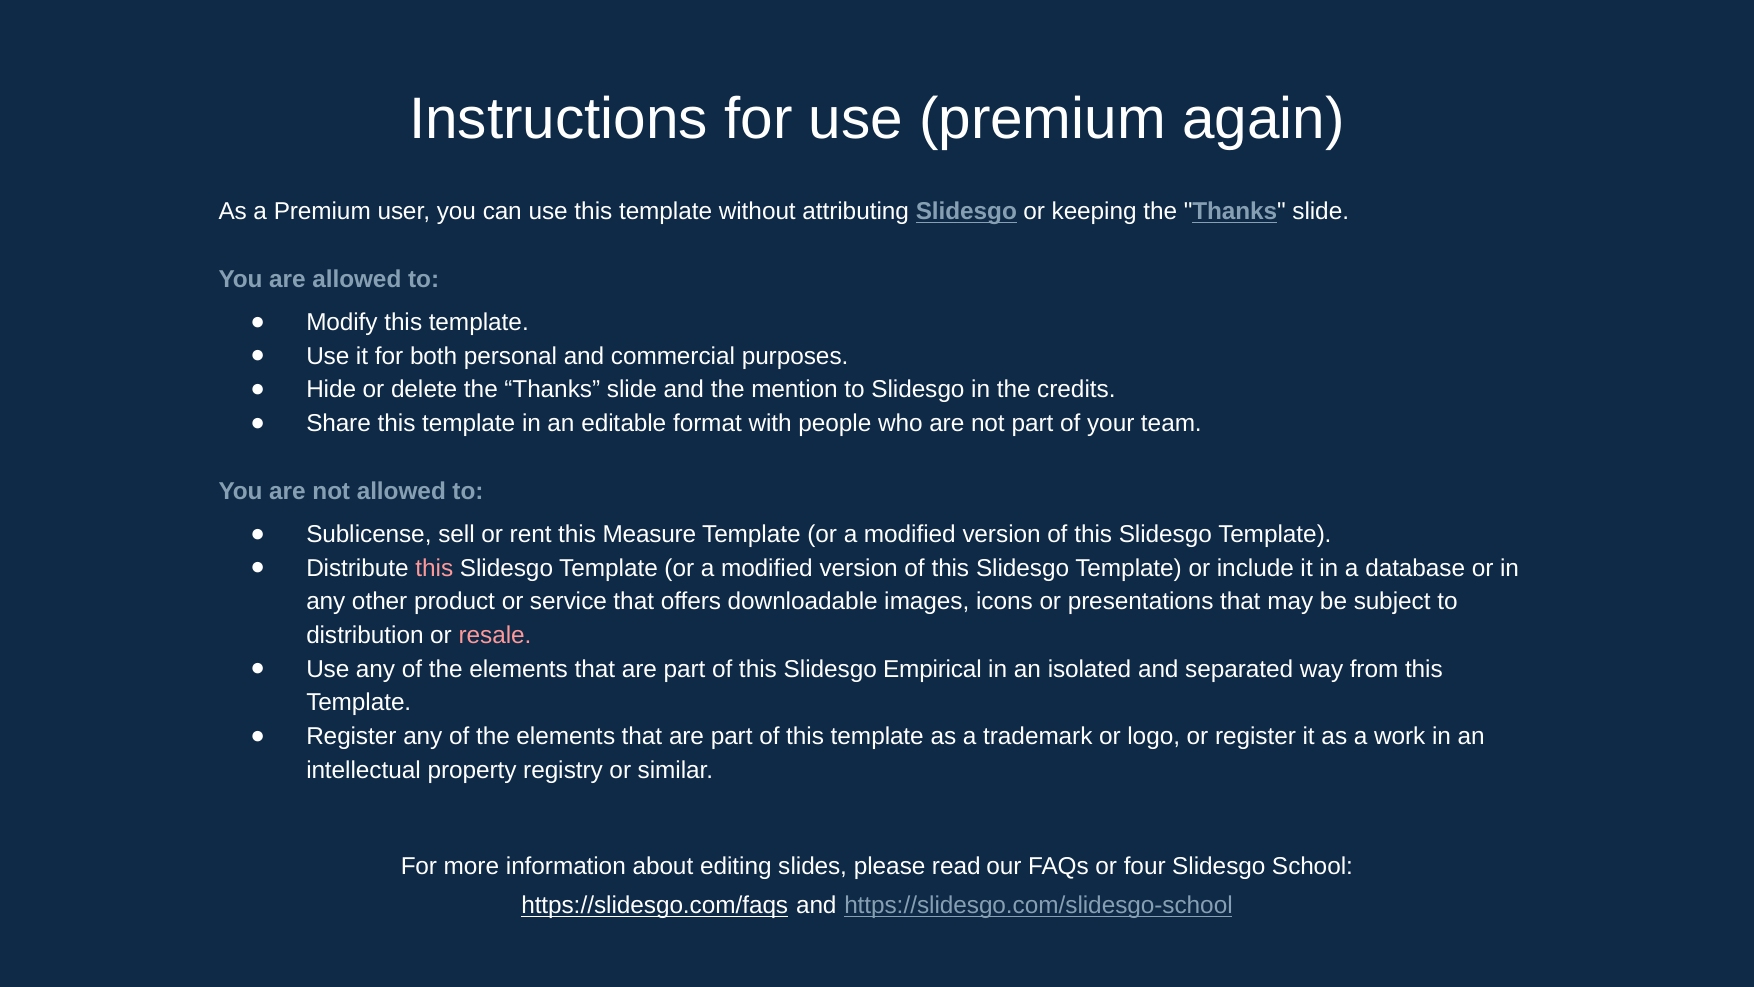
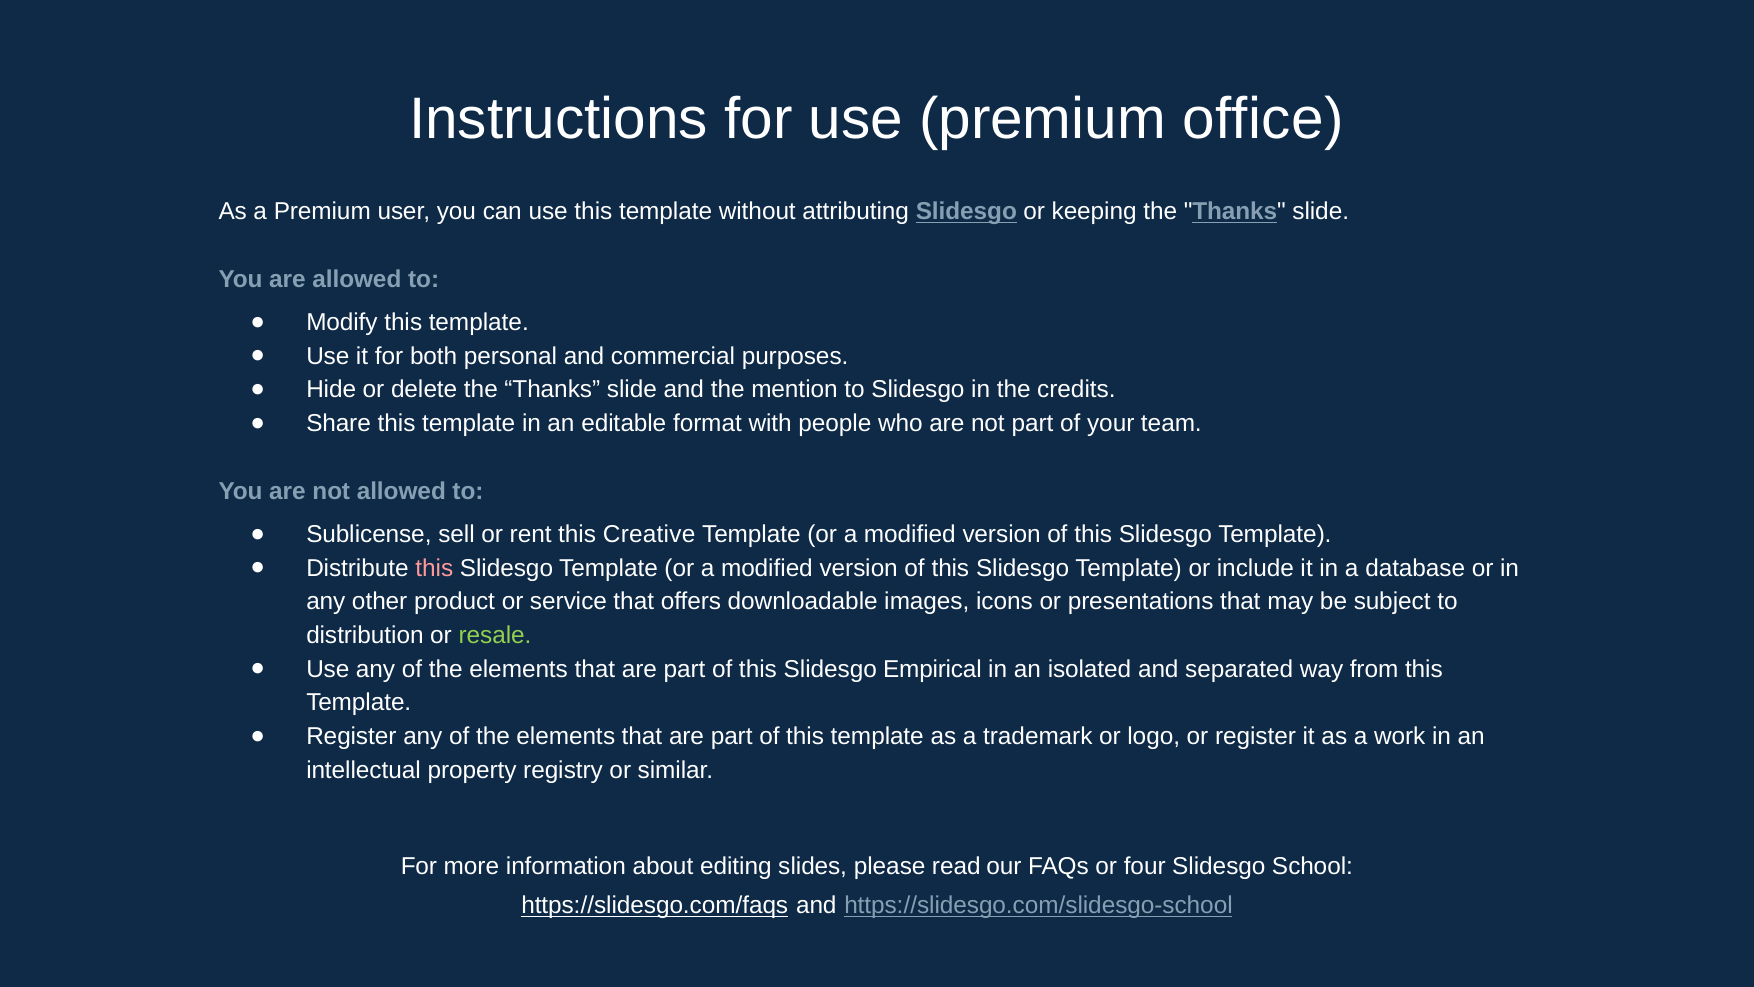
again: again -> office
Measure: Measure -> Creative
resale colour: pink -> light green
